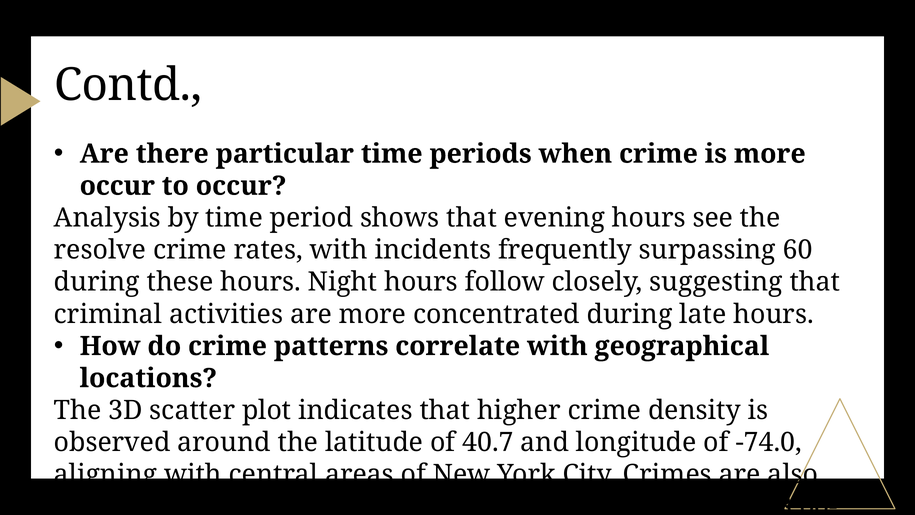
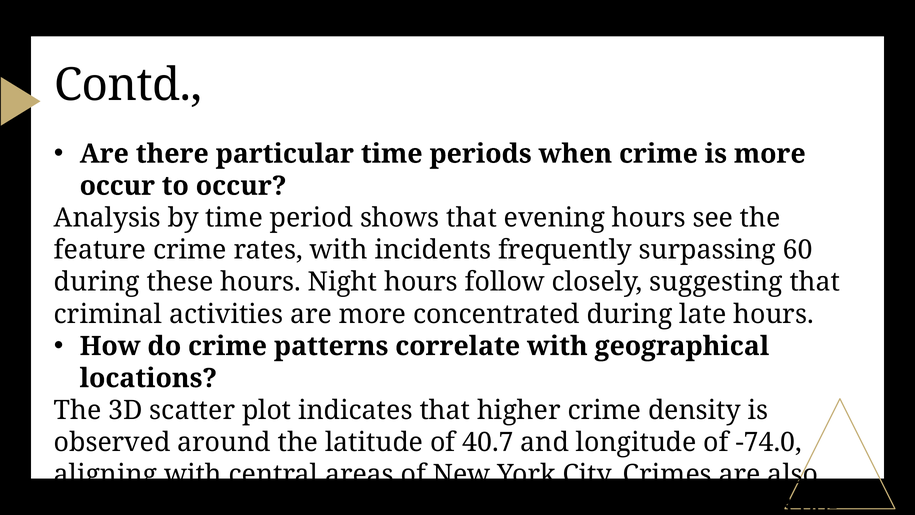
resolve: resolve -> feature
